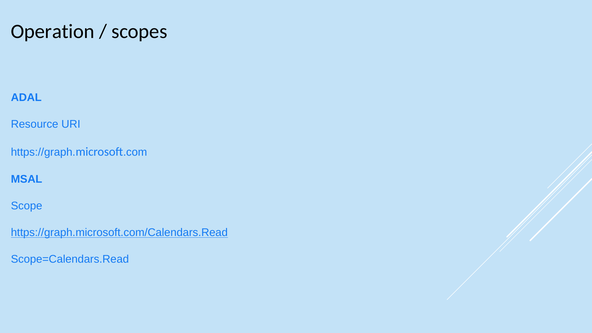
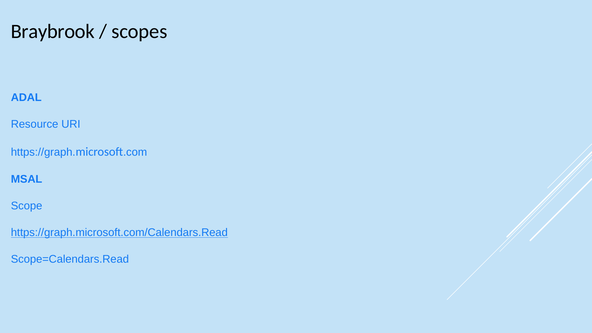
Operation: Operation -> Braybrook
